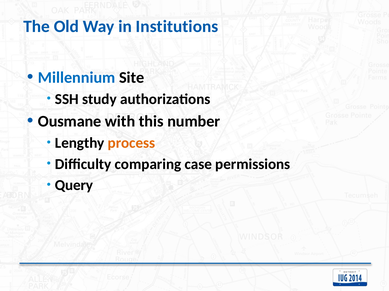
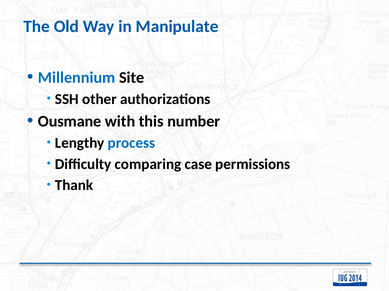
Institutions: Institutions -> Manipulate
study: study -> other
process colour: orange -> blue
Query: Query -> Thank
